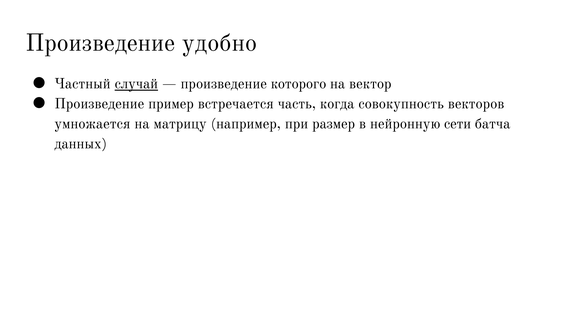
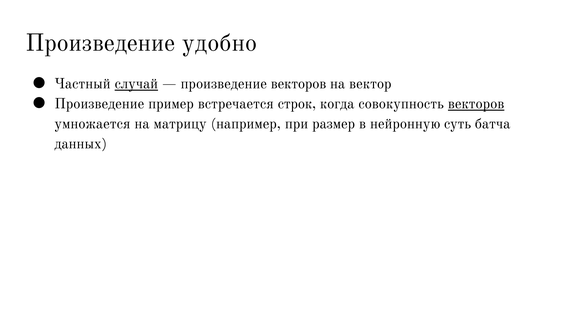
произведение которого: которого -> векторов
часть: часть -> строк
векторов at (476, 104) underline: none -> present
сети: сети -> суть
